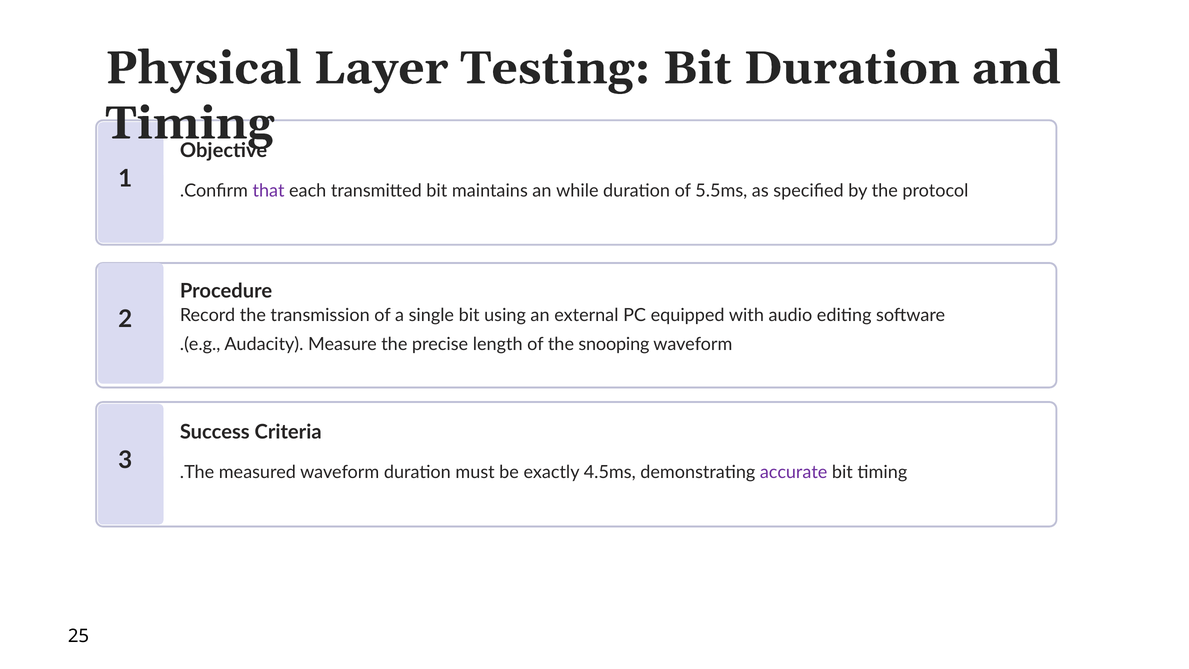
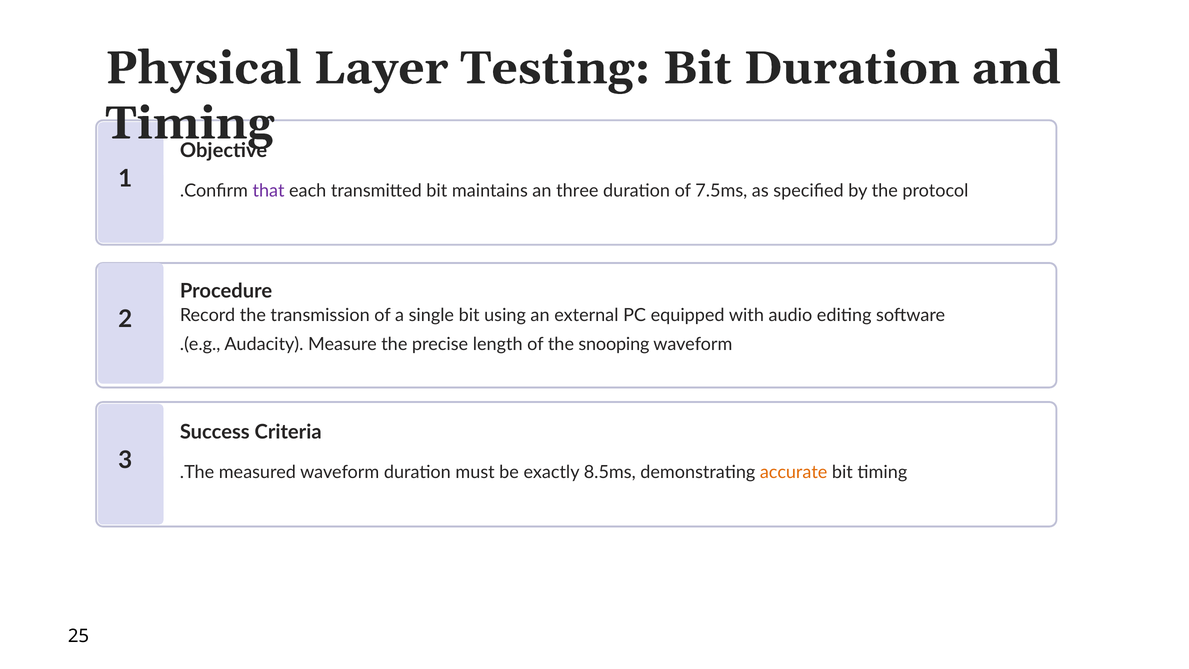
while: while -> three
5.5ms: 5.5ms -> 7.5ms
4.5ms: 4.5ms -> 8.5ms
accurate colour: purple -> orange
